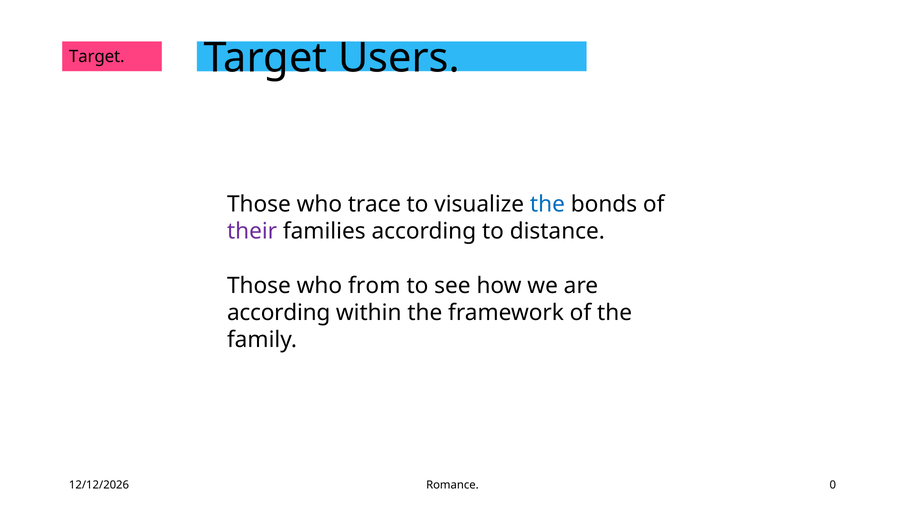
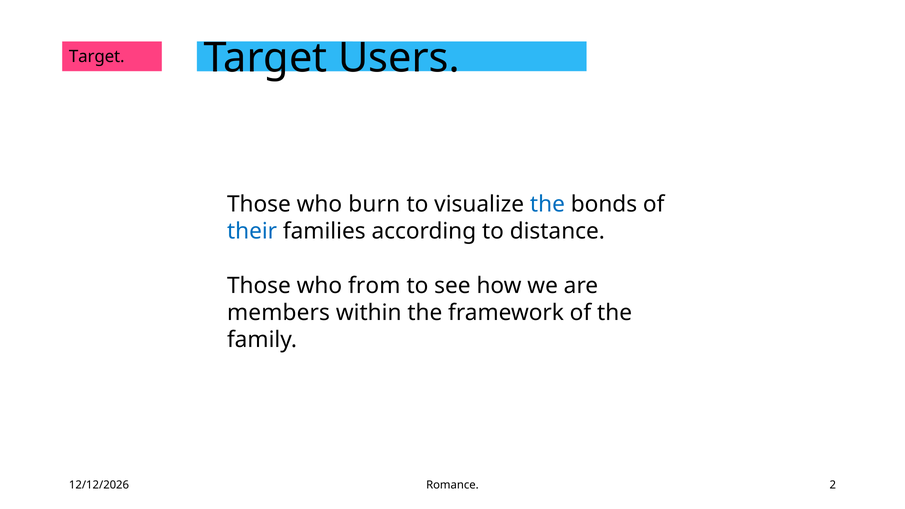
trace: trace -> burn
their colour: purple -> blue
according at (279, 313): according -> members
0: 0 -> 2
